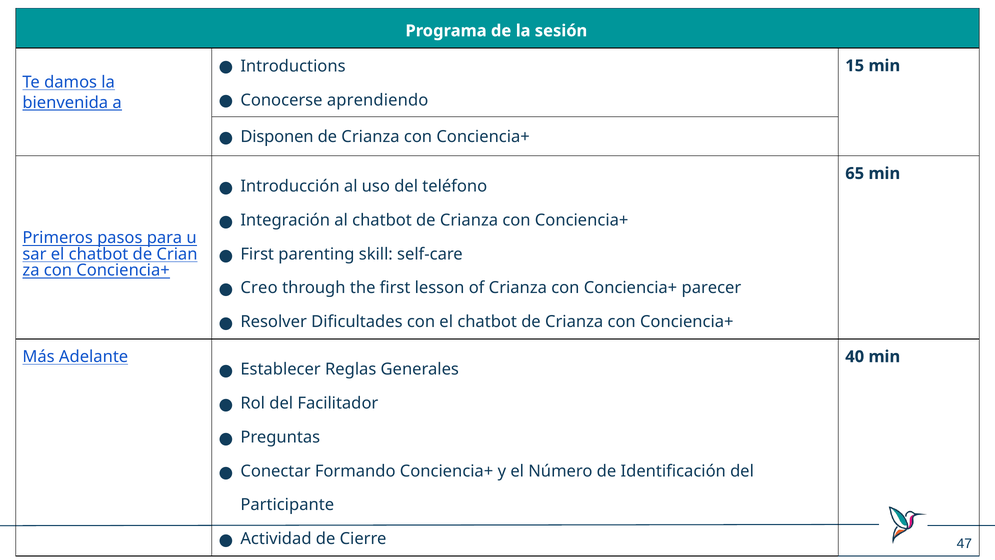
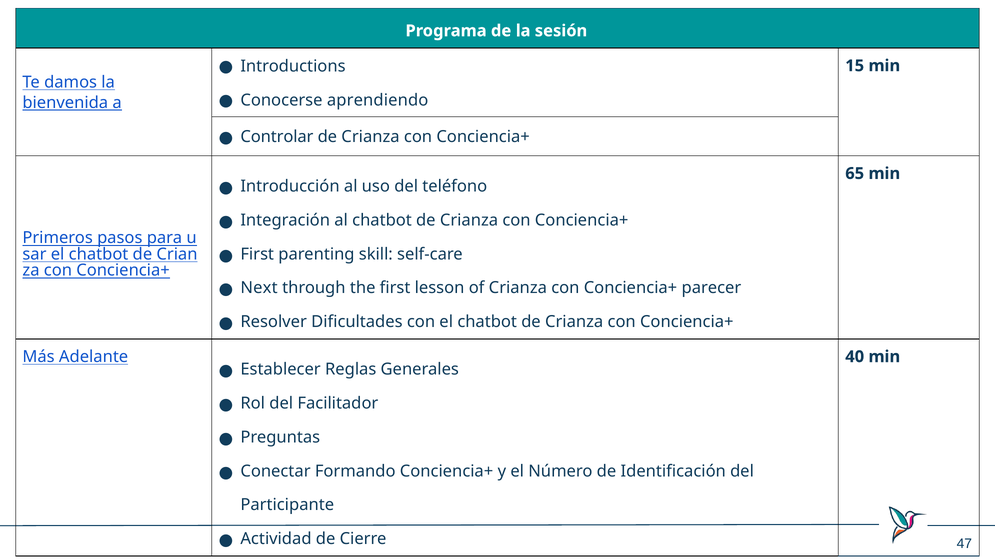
Disponen: Disponen -> Controlar
Creo: Creo -> Next
